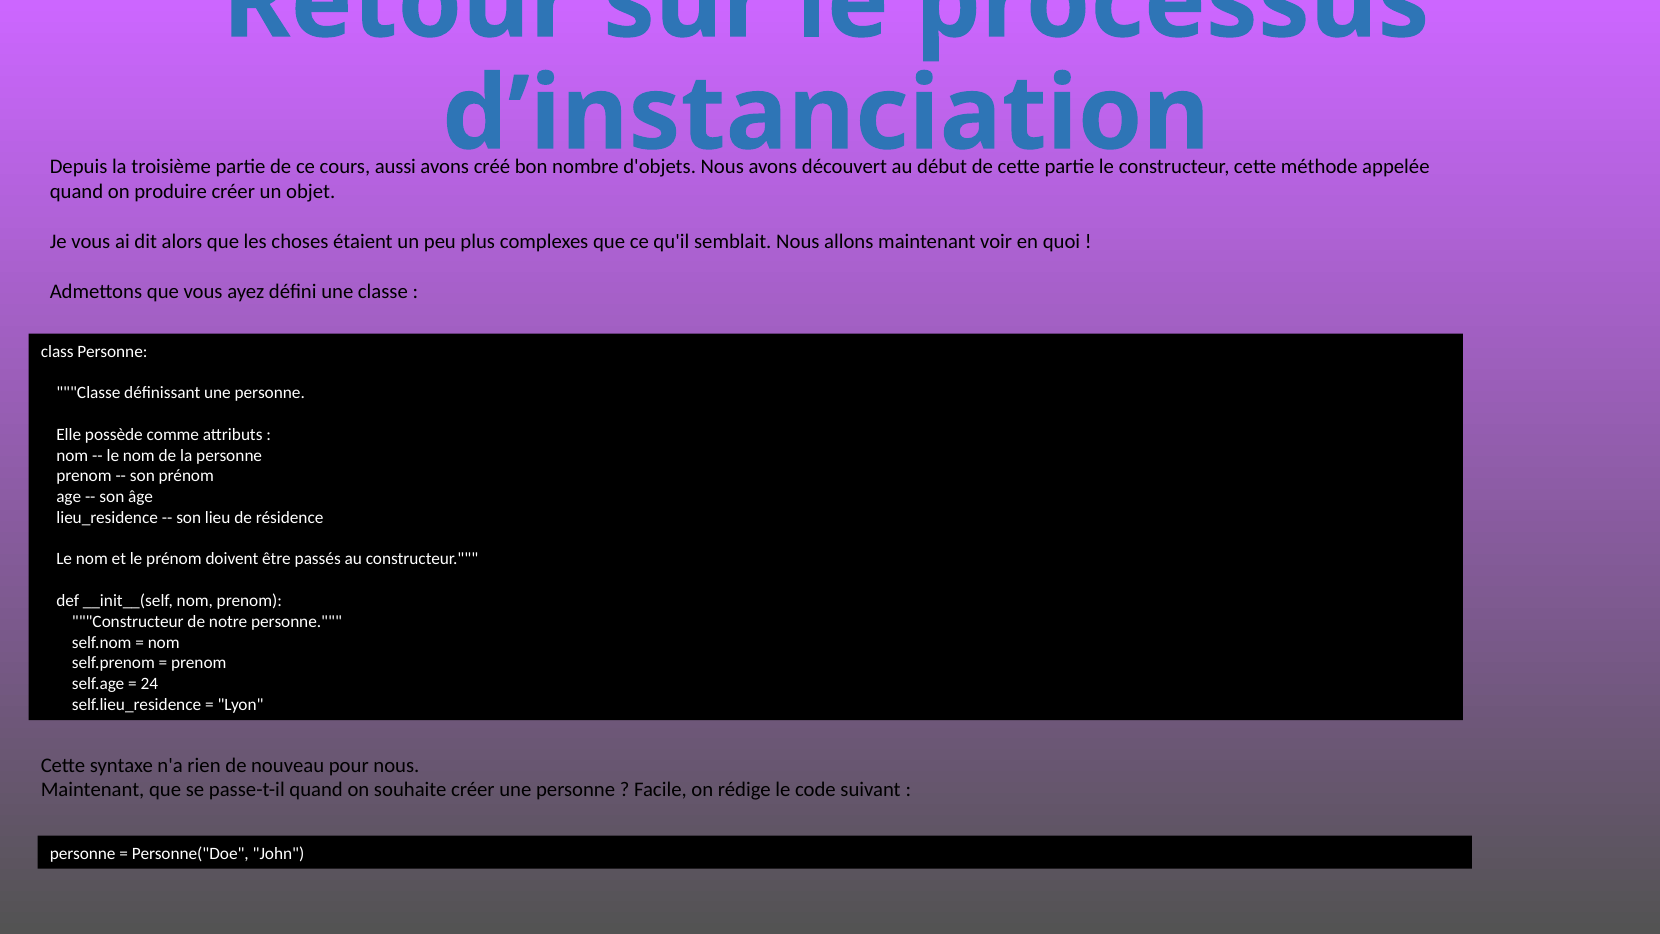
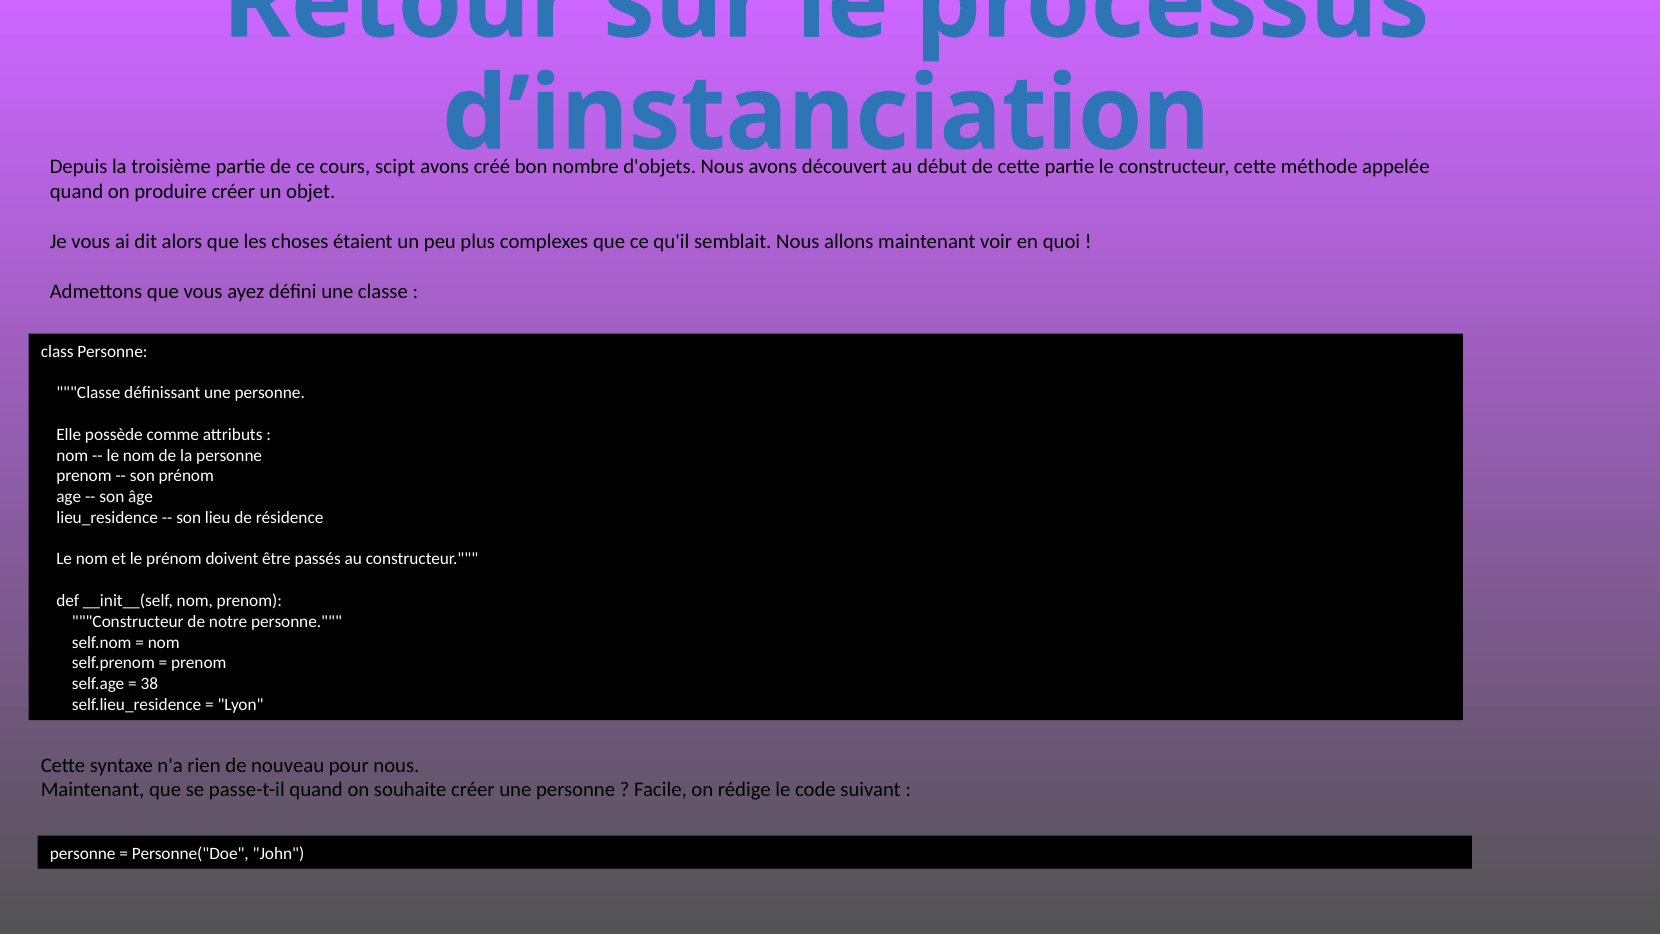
aussi: aussi -> scipt
24: 24 -> 38
